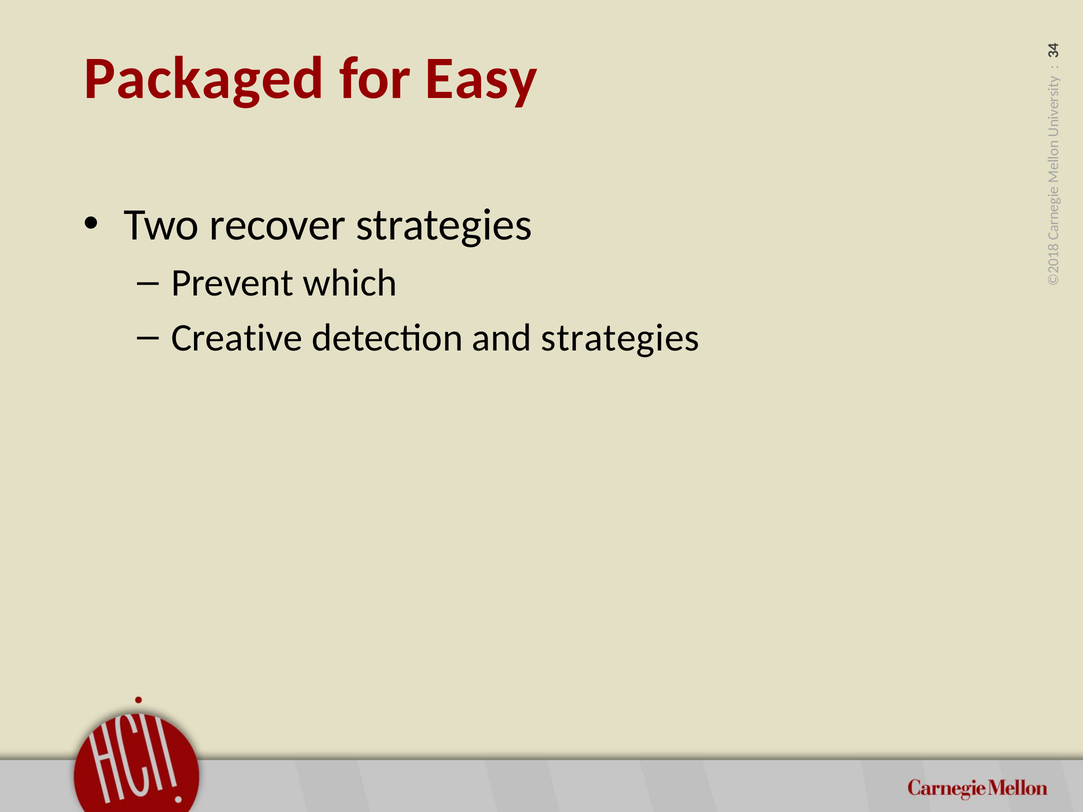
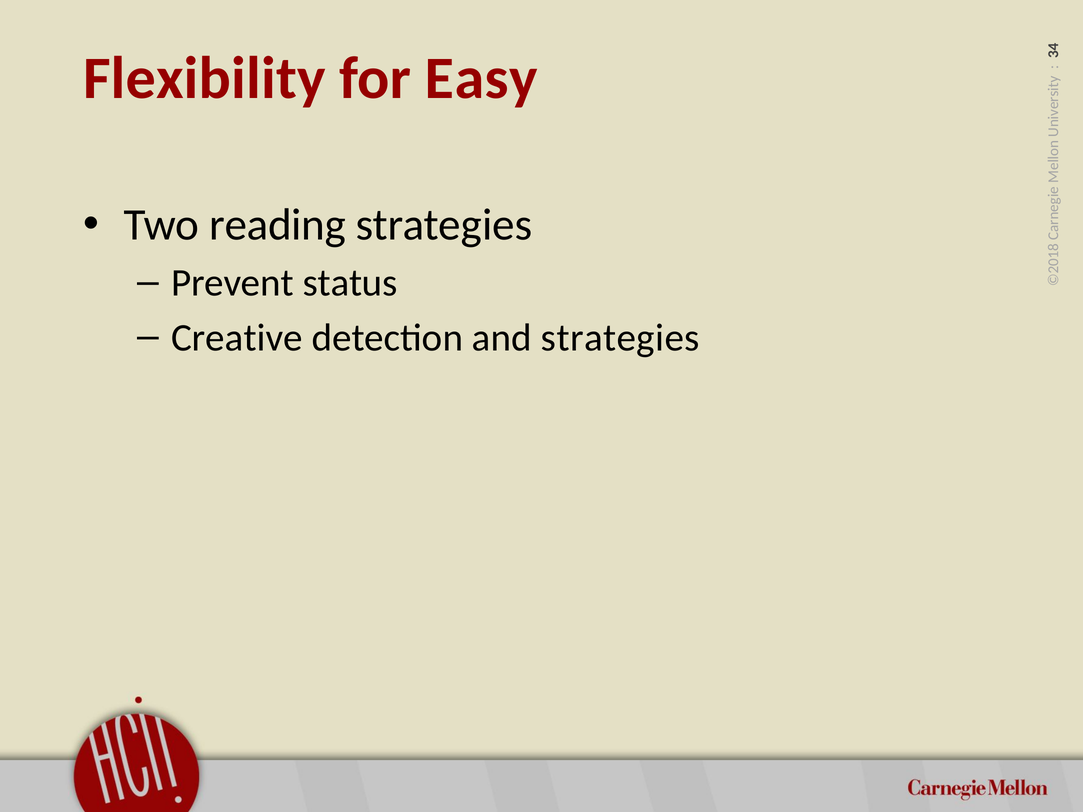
Packaged: Packaged -> Flexibility
recover: recover -> reading
which: which -> status
